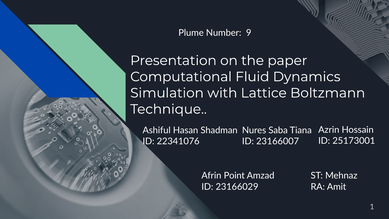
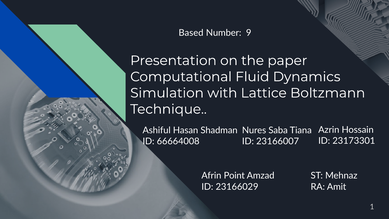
Plume: Plume -> Based
25173001: 25173001 -> 23173301
22341076: 22341076 -> 66664008
